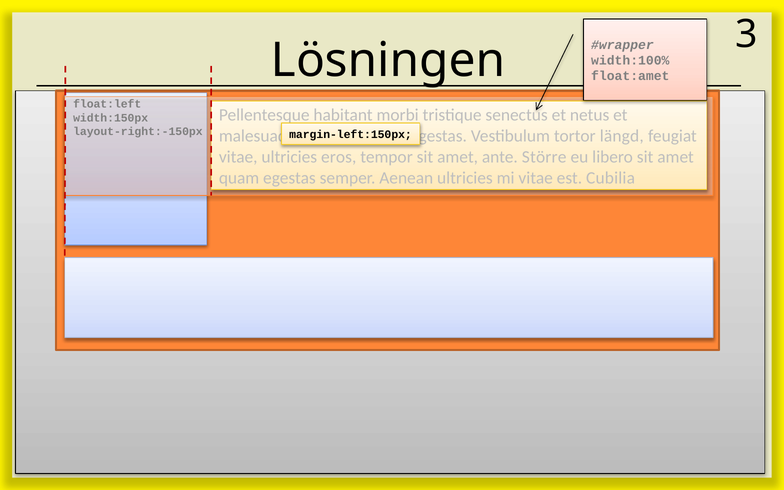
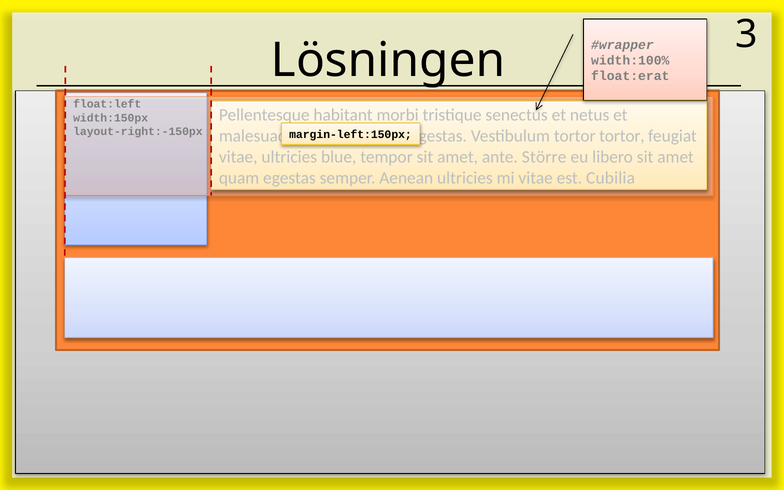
float:amet: float:amet -> float:erat
tortor längd: längd -> tortor
eros: eros -> blue
